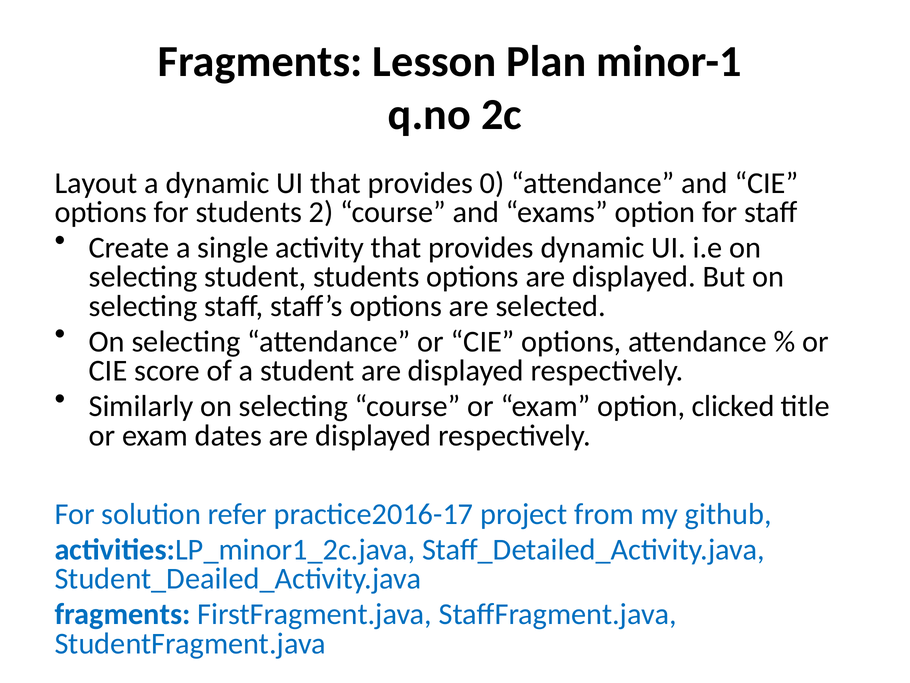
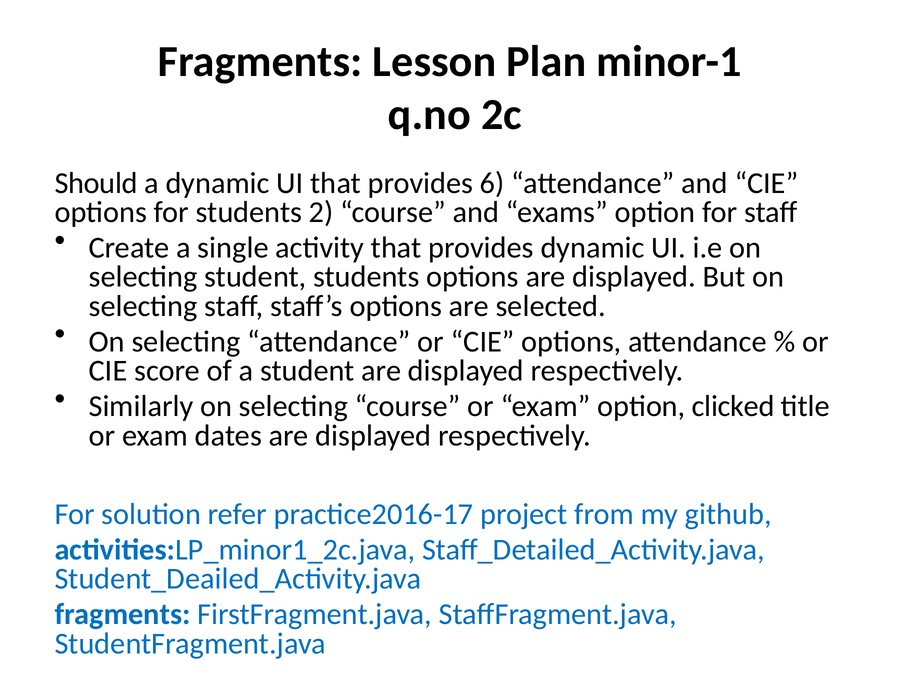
Layout: Layout -> Should
0: 0 -> 6
